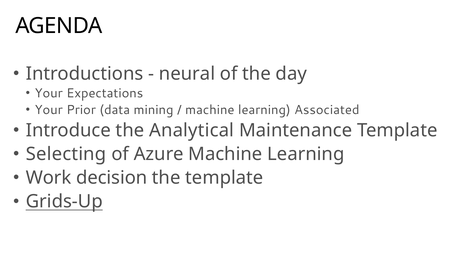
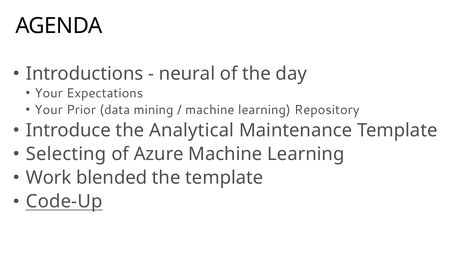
Associated: Associated -> Repository
decision: decision -> blended
Grids-Up: Grids-Up -> Code-Up
